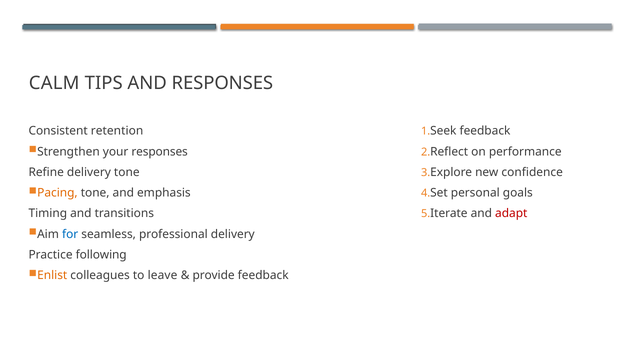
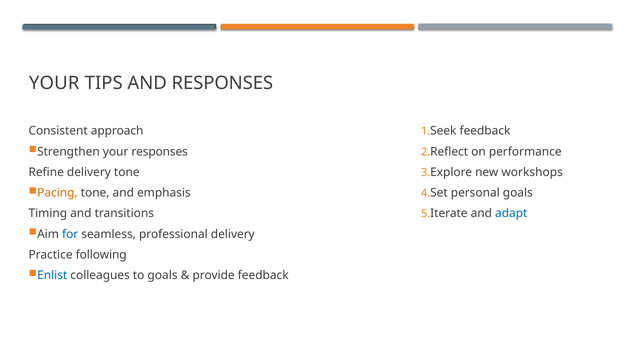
CALM at (54, 83): CALM -> YOUR
retention: retention -> approach
confidence: confidence -> workshops
adapt colour: red -> blue
Enlist colour: orange -> blue
to leave: leave -> goals
